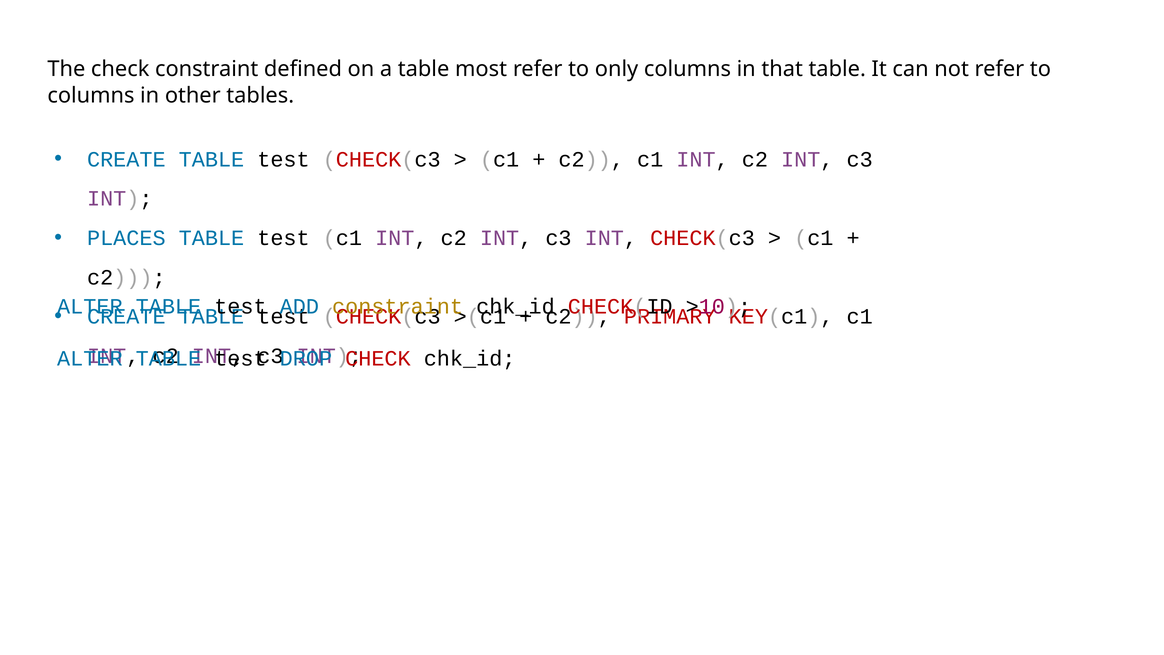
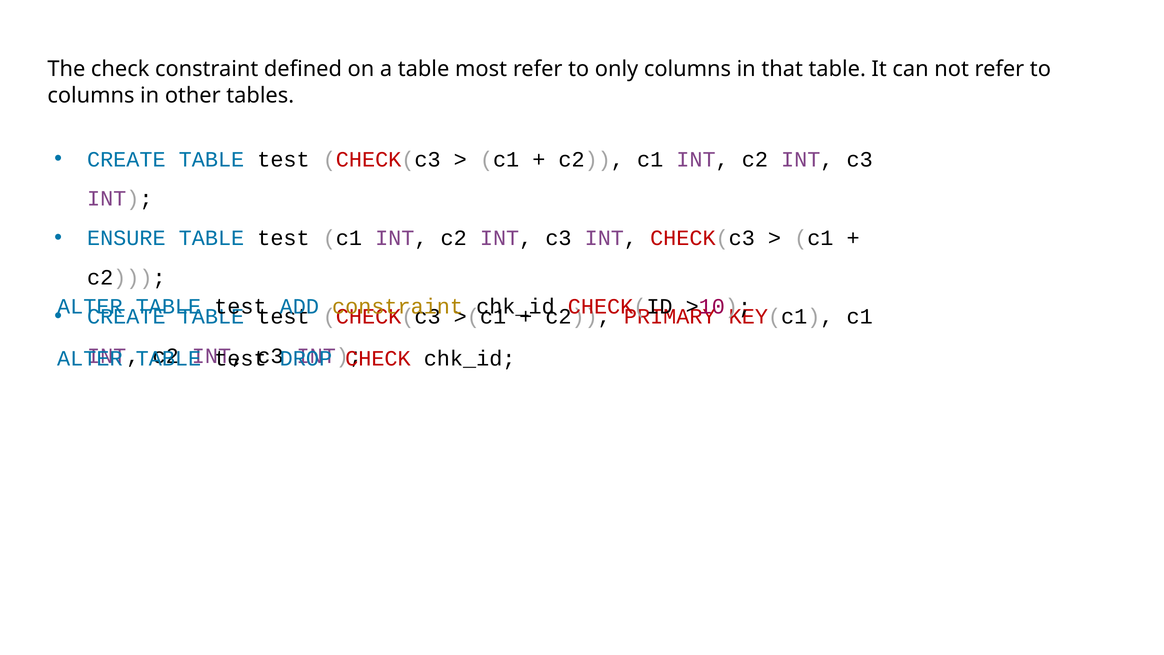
PLACES: PLACES -> ENSURE
